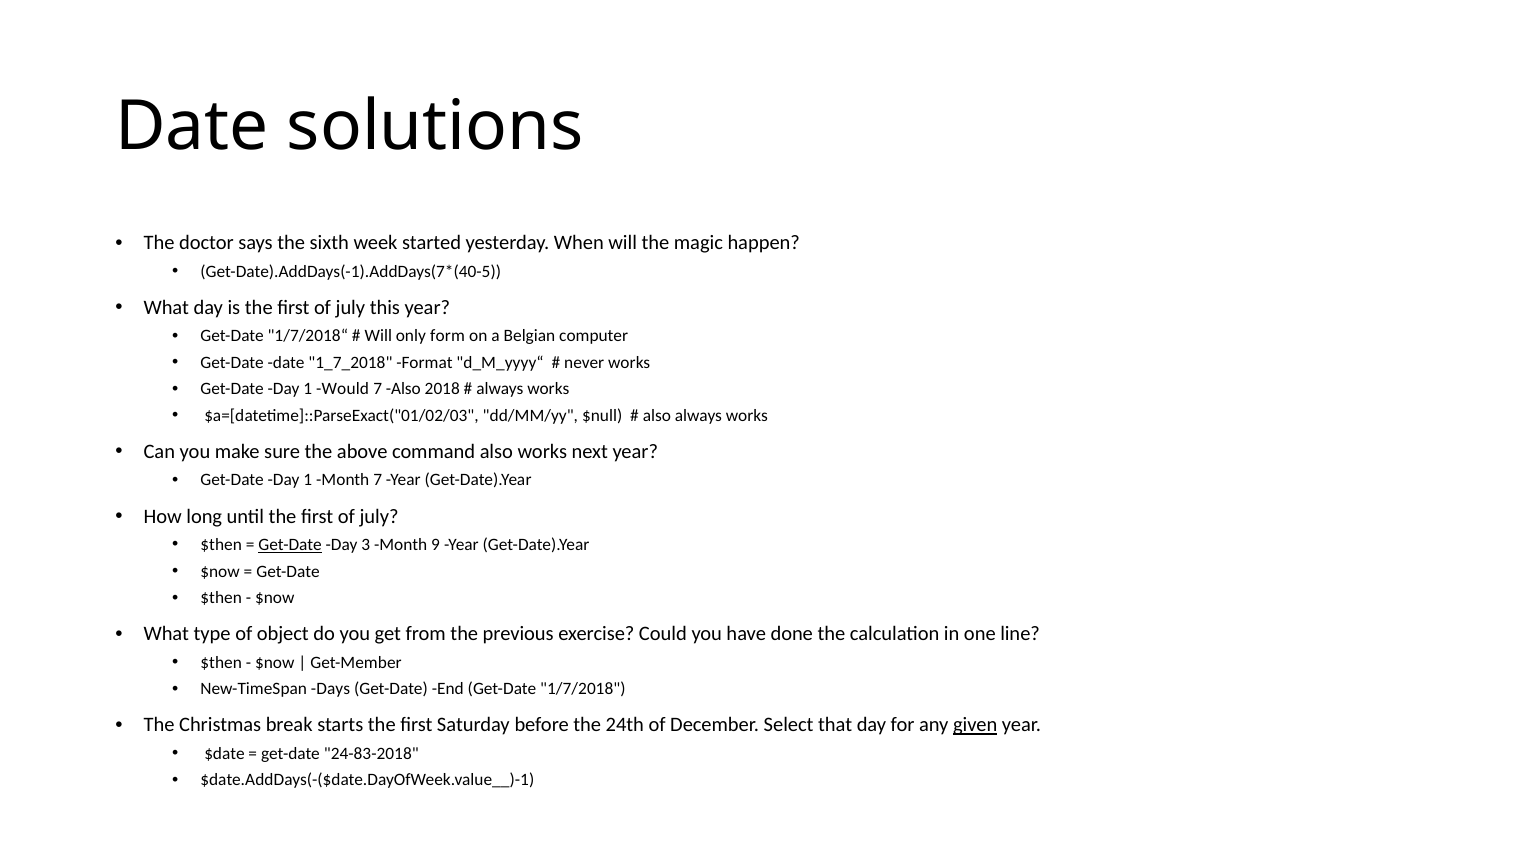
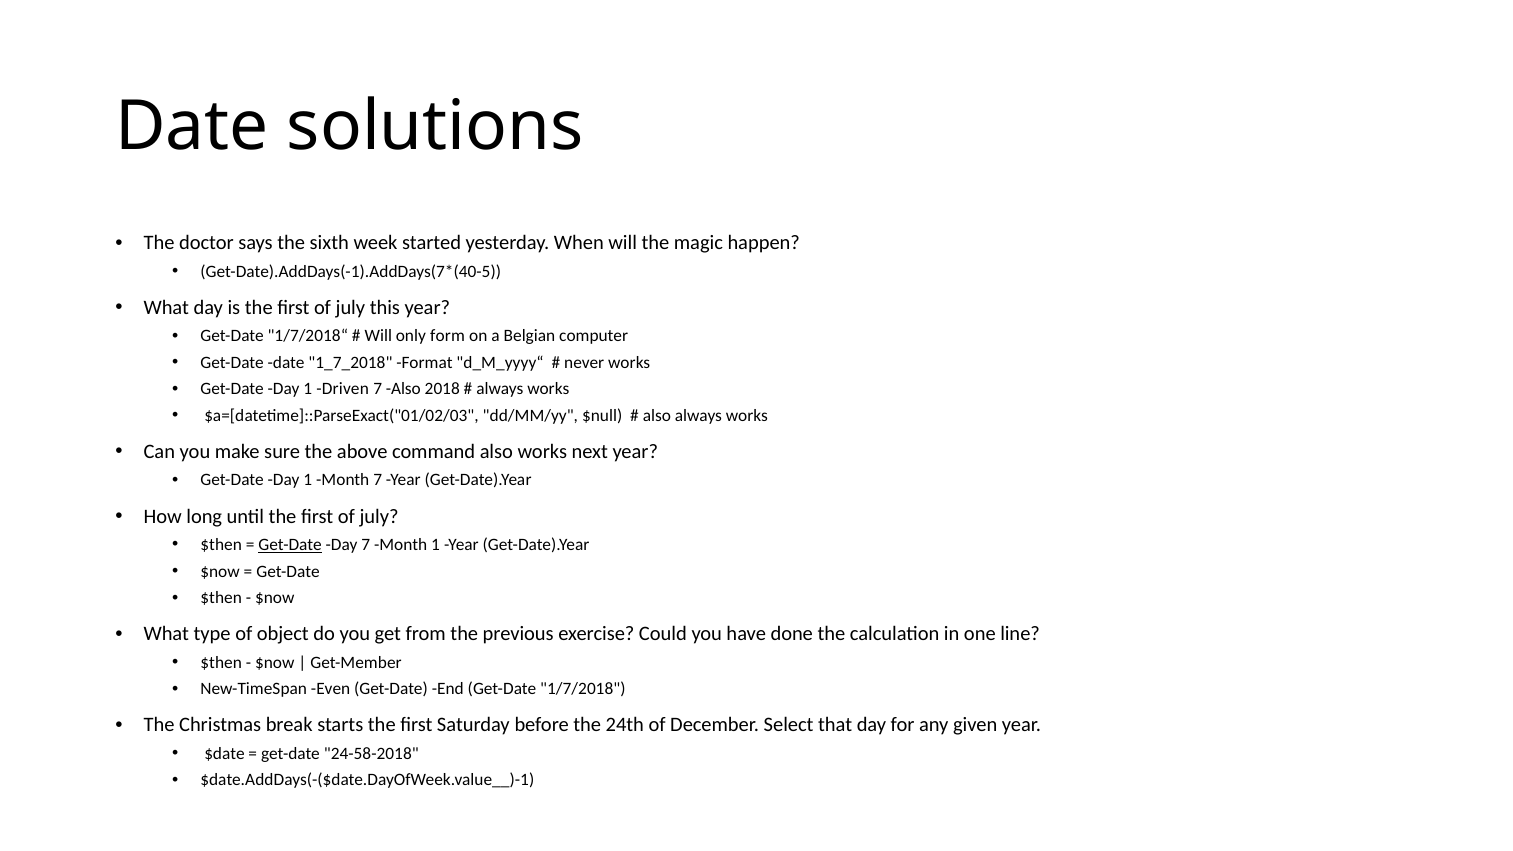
Would: Would -> Driven
Day 3: 3 -> 7
Month 9: 9 -> 1
Days: Days -> Even
given underline: present -> none
24-83-2018: 24-83-2018 -> 24-58-2018
